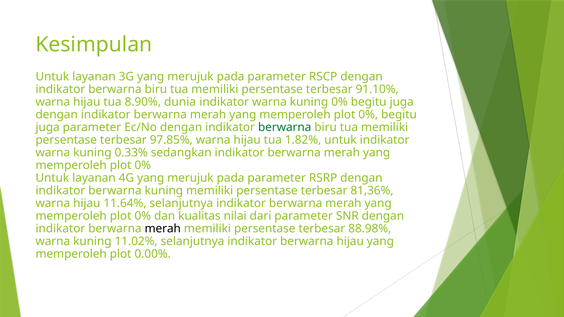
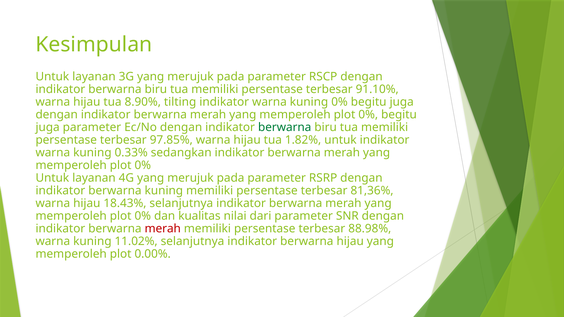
dunia: dunia -> tilting
11.64%: 11.64% -> 18.43%
merah at (163, 229) colour: black -> red
